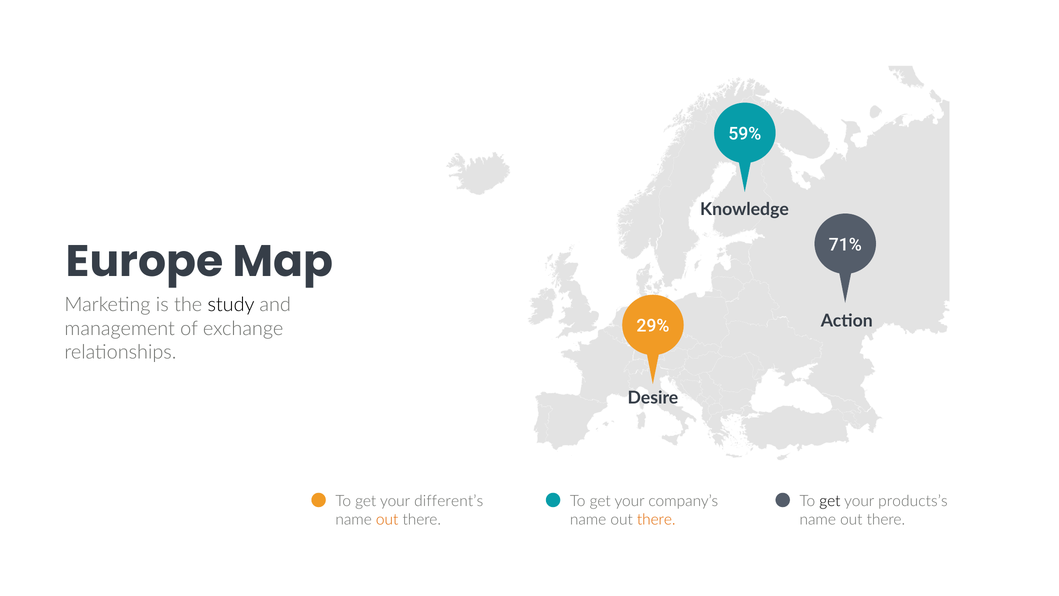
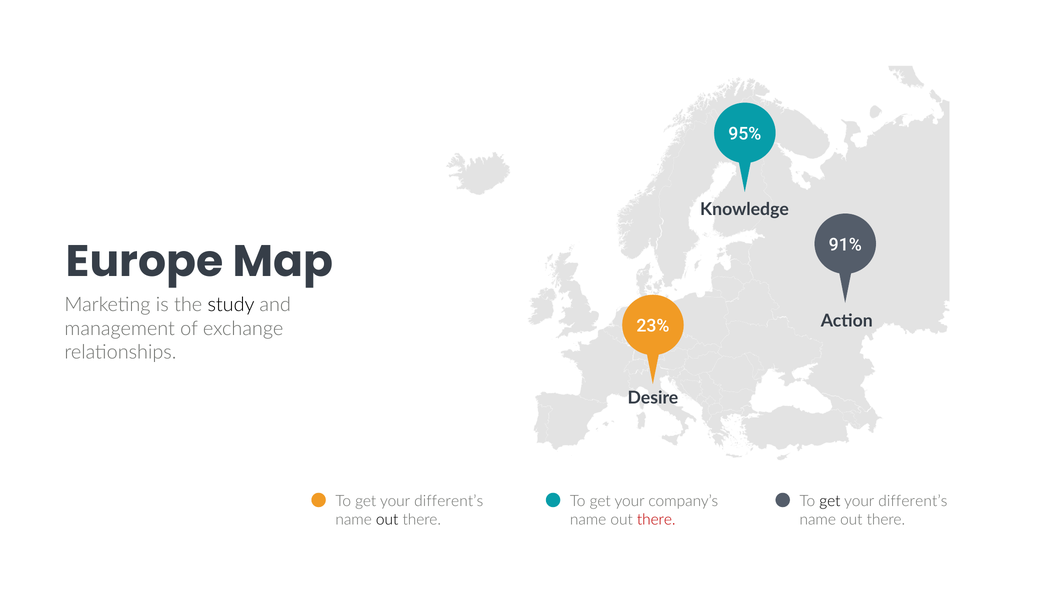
59%: 59% -> 95%
71%: 71% -> 91%
29%: 29% -> 23%
products’s at (913, 501): products’s -> different’s
out at (387, 519) colour: orange -> black
there at (656, 519) colour: orange -> red
